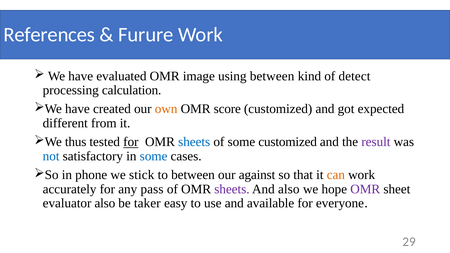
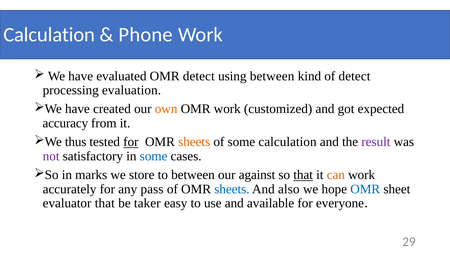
References at (49, 35): References -> Calculation
Furure: Furure -> Phone
OMR image: image -> detect
calculation: calculation -> evaluation
OMR score: score -> work
different: different -> accuracy
sheets at (194, 142) colour: blue -> orange
some customized: customized -> calculation
not colour: blue -> purple
phone: phone -> marks
stick: stick -> store
that at (303, 175) underline: none -> present
sheets at (232, 189) colour: purple -> blue
OMR at (365, 189) colour: purple -> blue
evaluator also: also -> that
